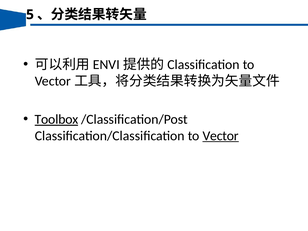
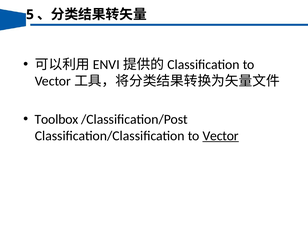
Toolbox underline: present -> none
